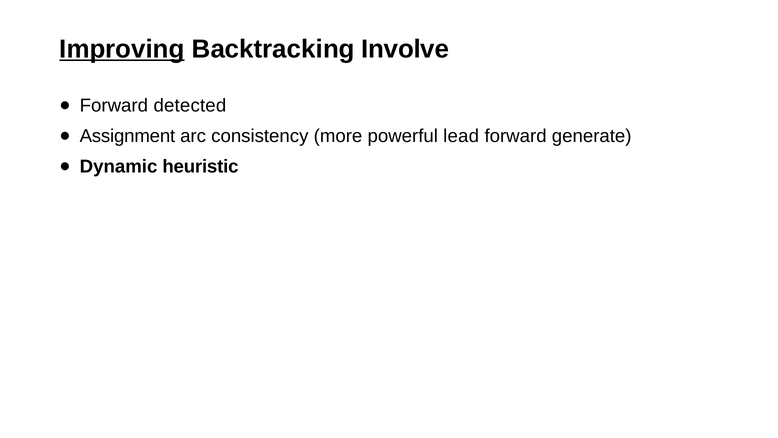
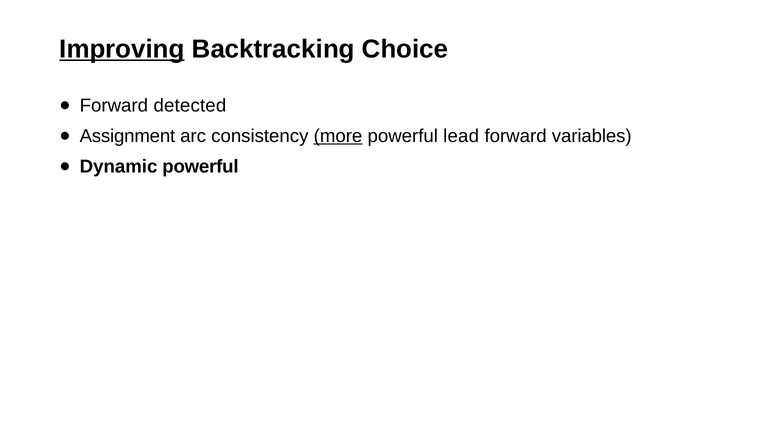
Involve: Involve -> Choice
more underline: none -> present
generate: generate -> variables
Dynamic heuristic: heuristic -> powerful
